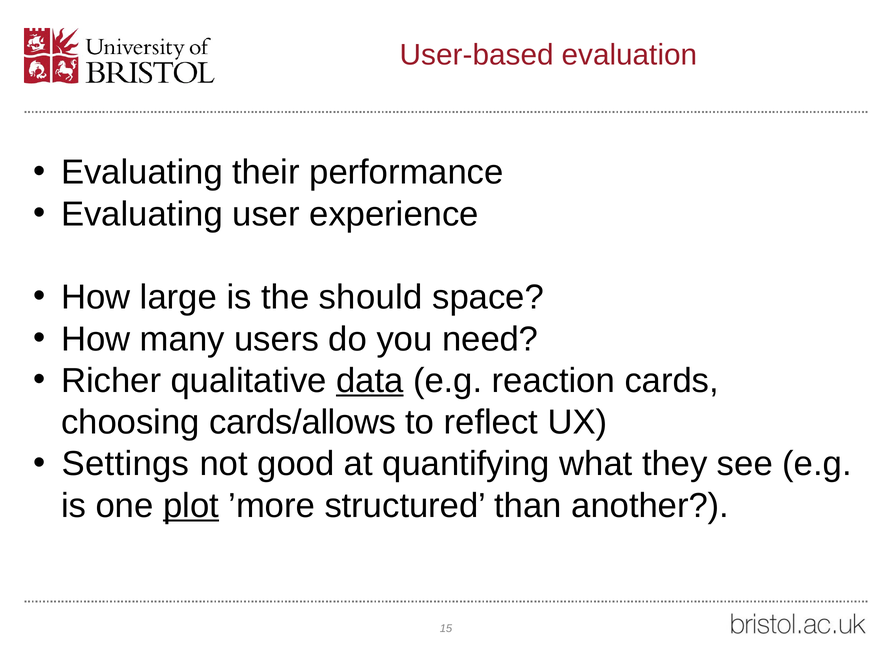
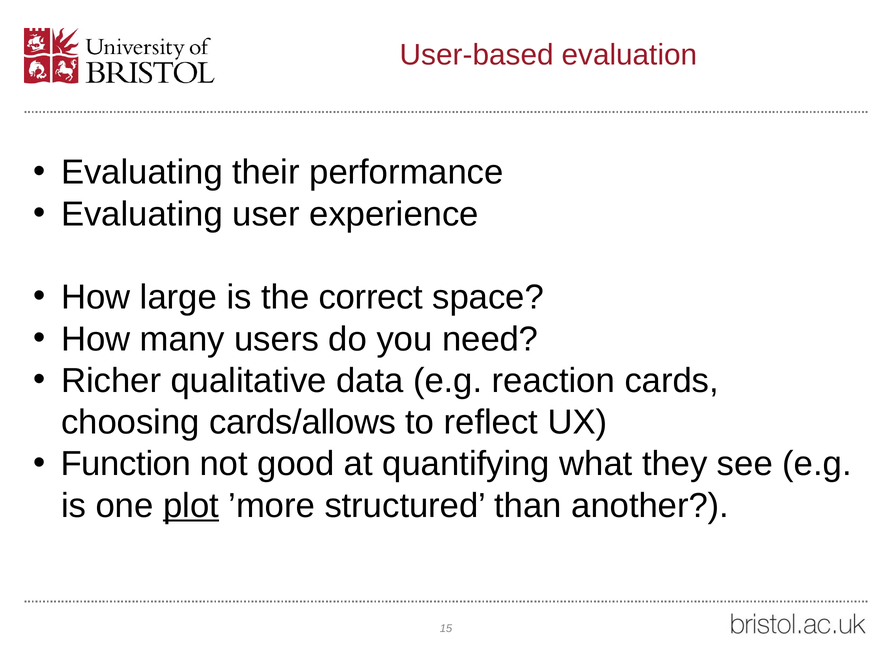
should: should -> correct
data underline: present -> none
Settings: Settings -> Function
